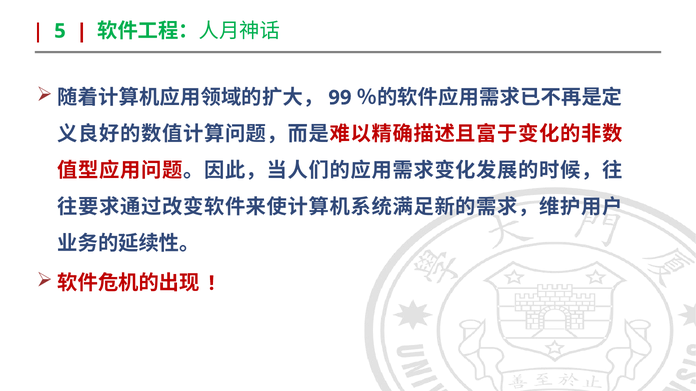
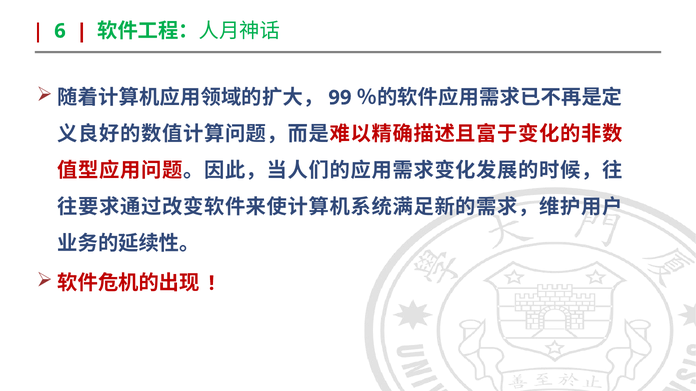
5: 5 -> 6
